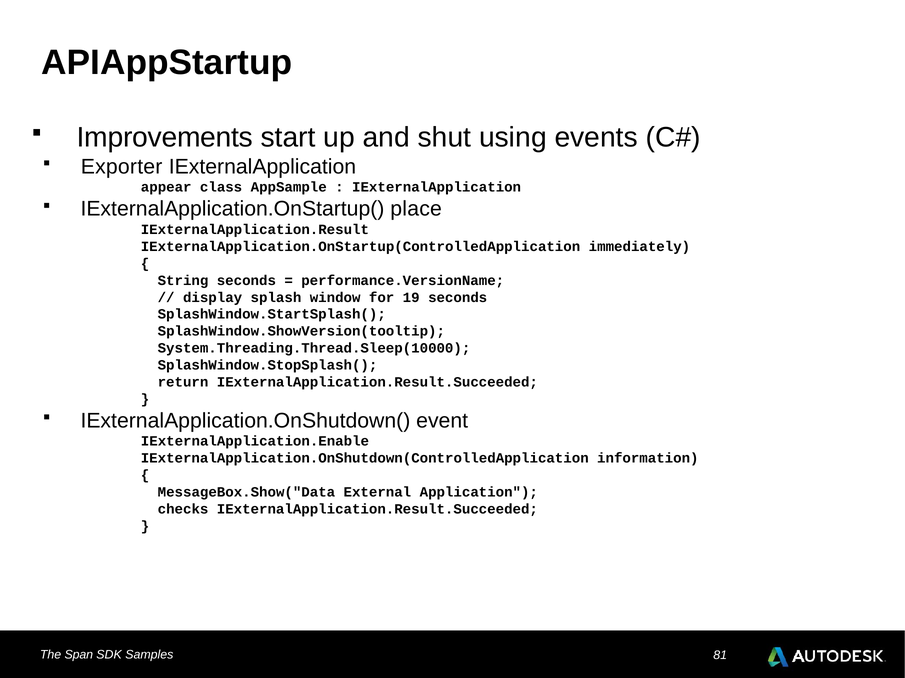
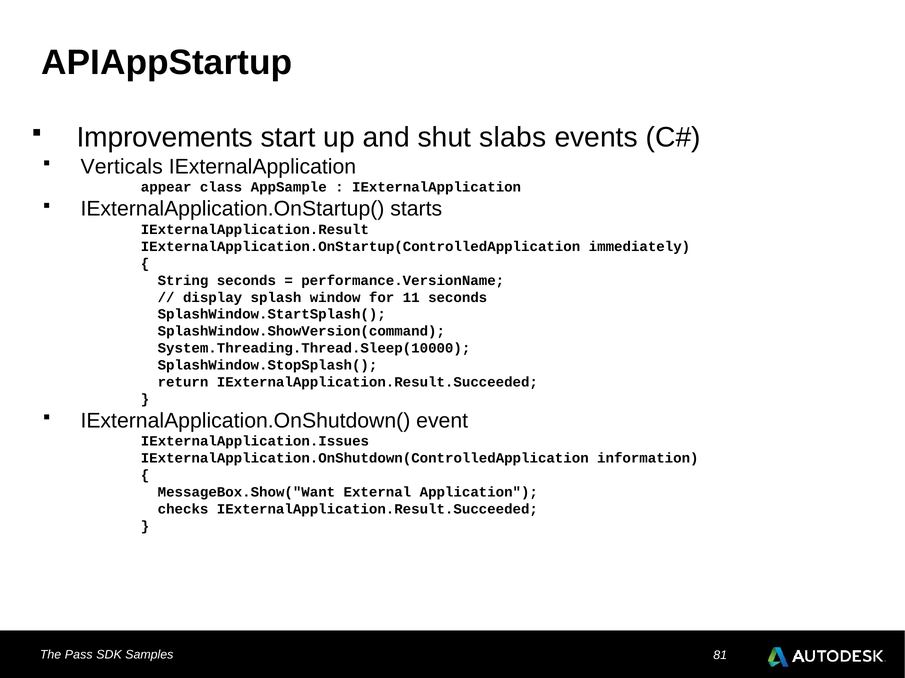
using: using -> slabs
Exporter: Exporter -> Verticals
place: place -> starts
19: 19 -> 11
SplashWindow.ShowVersion(tooltip: SplashWindow.ShowVersion(tooltip -> SplashWindow.ShowVersion(command
IExternalApplication.Enable: IExternalApplication.Enable -> IExternalApplication.Issues
MessageBox.Show("Data: MessageBox.Show("Data -> MessageBox.Show("Want
Span: Span -> Pass
